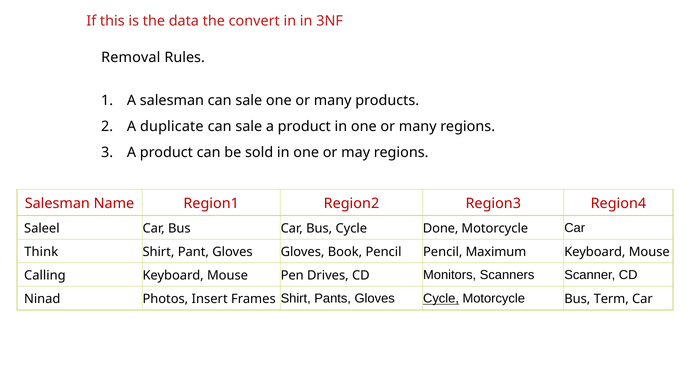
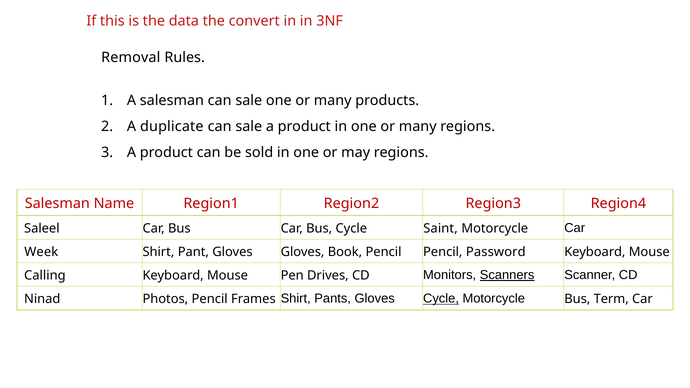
Done: Done -> Saint
Think: Think -> Week
Maximum: Maximum -> Password
Scanners underline: none -> present
Photos Insert: Insert -> Pencil
